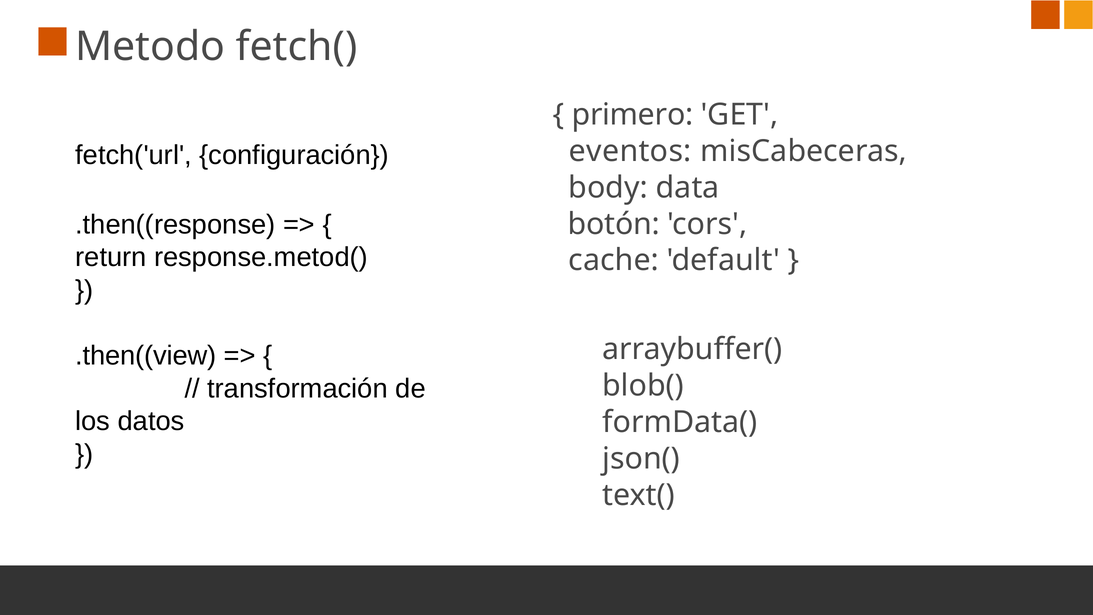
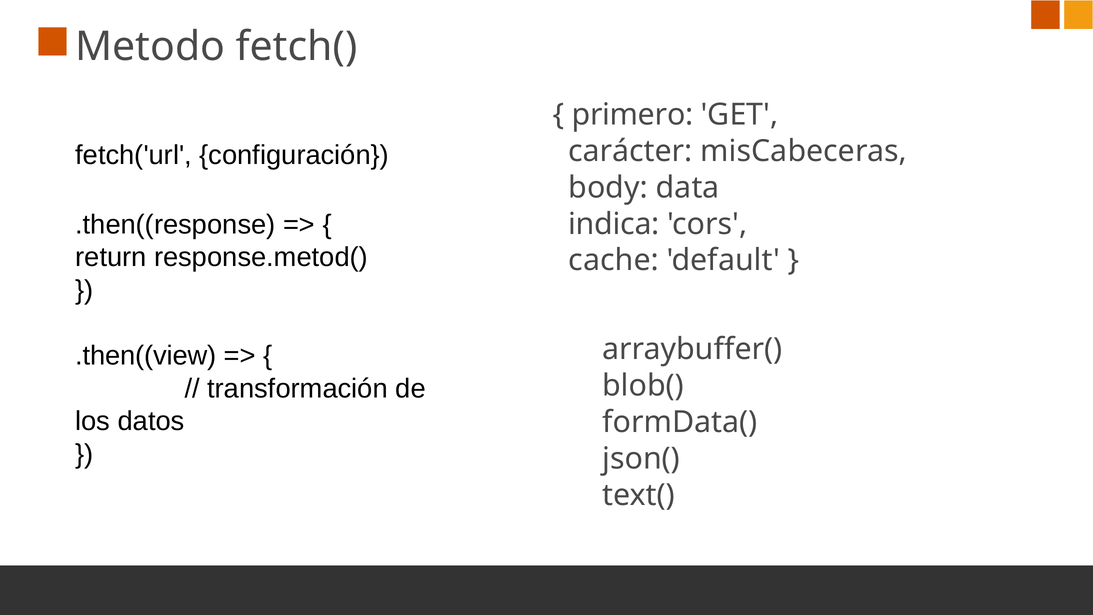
eventos: eventos -> carácter
botón: botón -> indica
